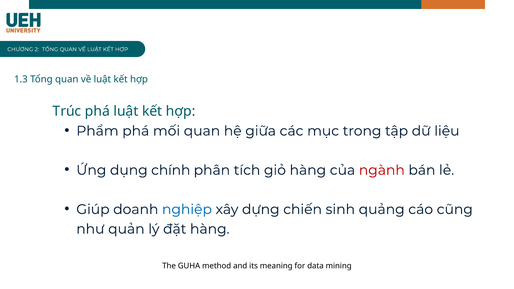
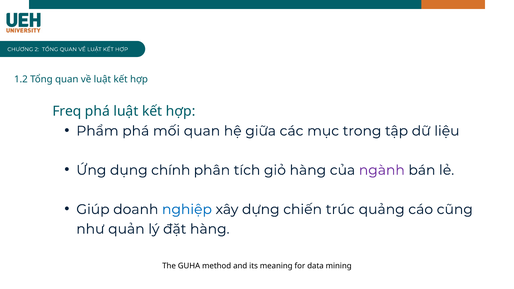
1.3: 1.3 -> 1.2
Trúc: Trúc -> Freq
ngành colour: red -> purple
sinh: sinh -> trúc
